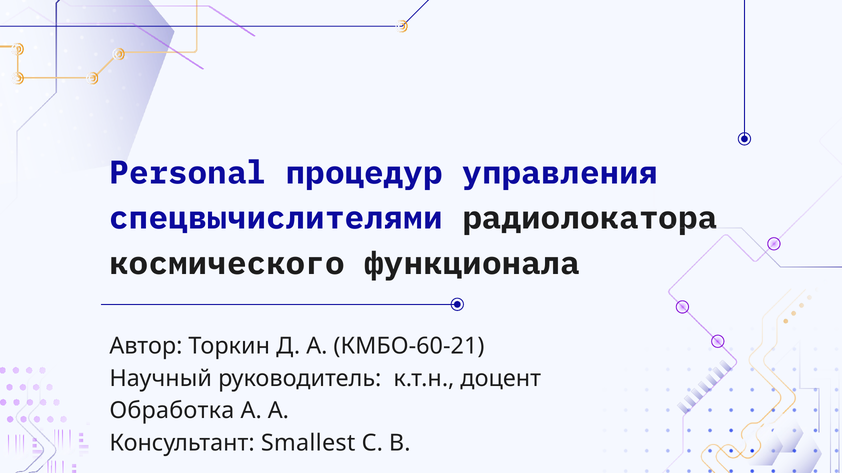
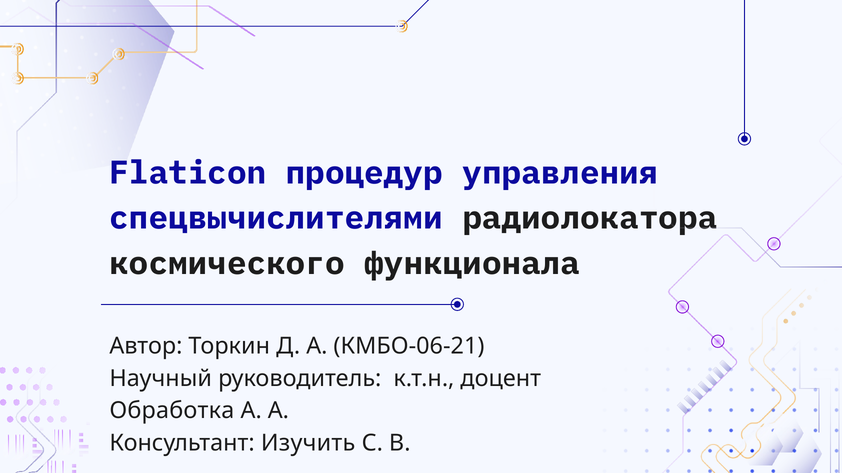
Personal: Personal -> Flaticon
КМБО-60-21: КМБО-60-21 -> КМБО-06-21
Smallest: Smallest -> Изучить
